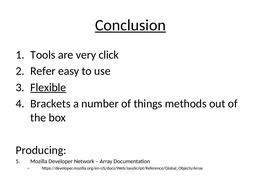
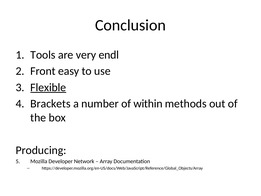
Conclusion underline: present -> none
click: click -> endl
Refer: Refer -> Front
things: things -> within
